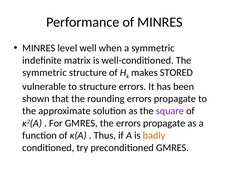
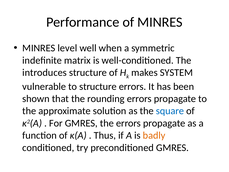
symmetric at (45, 72): symmetric -> introduces
STORED: STORED -> SYSTEM
square colour: purple -> blue
